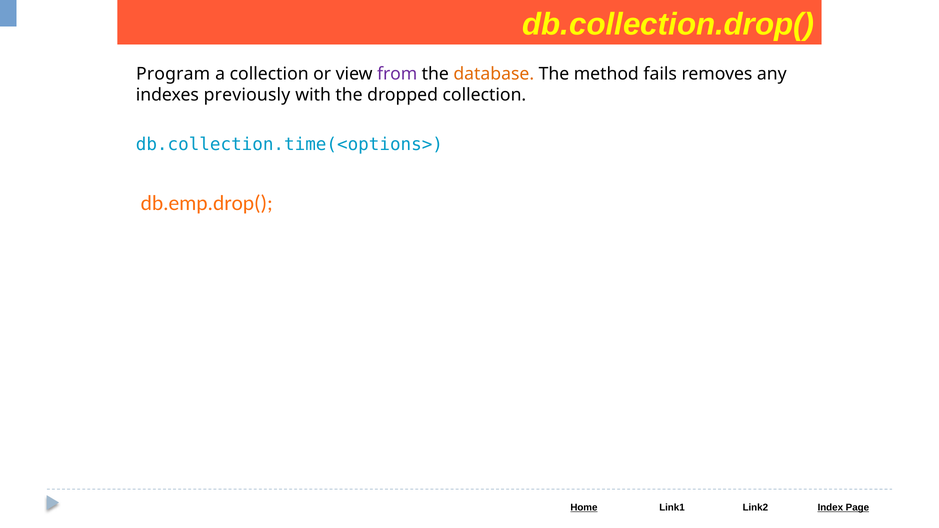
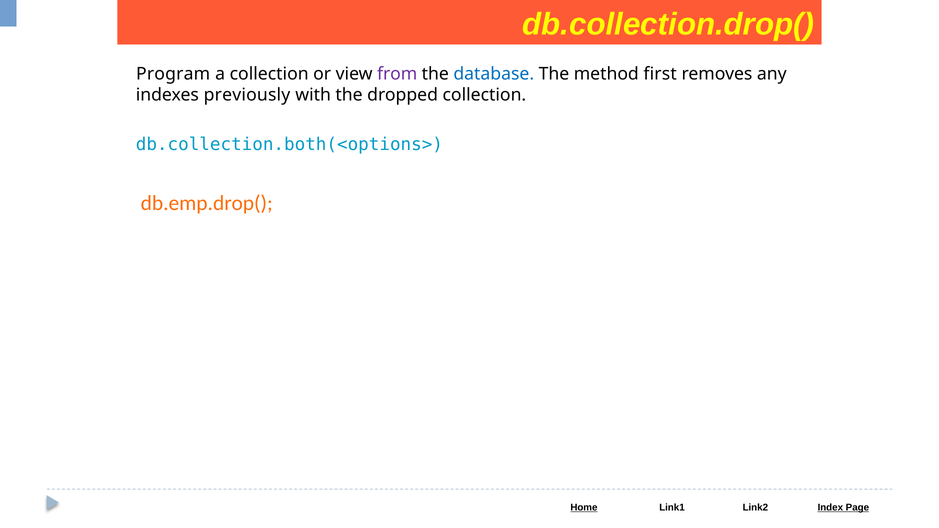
database colour: orange -> blue
fails: fails -> first
db.collection.time(<options>: db.collection.time(<options> -> db.collection.both(<options>
